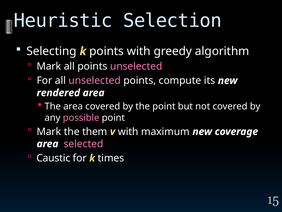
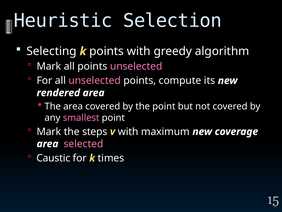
possible: possible -> smallest
them: them -> steps
